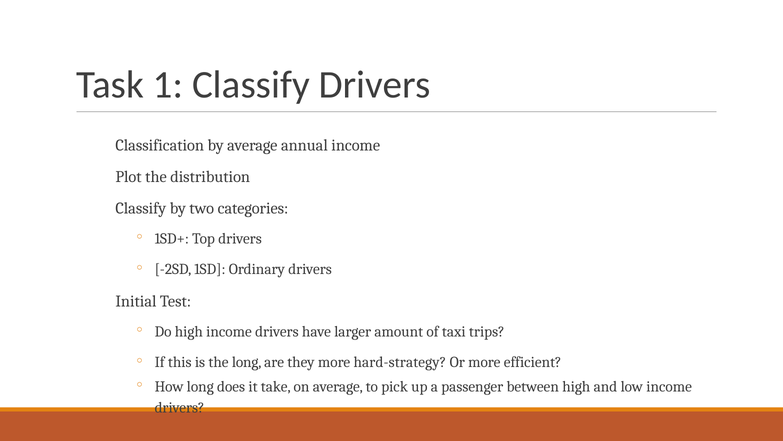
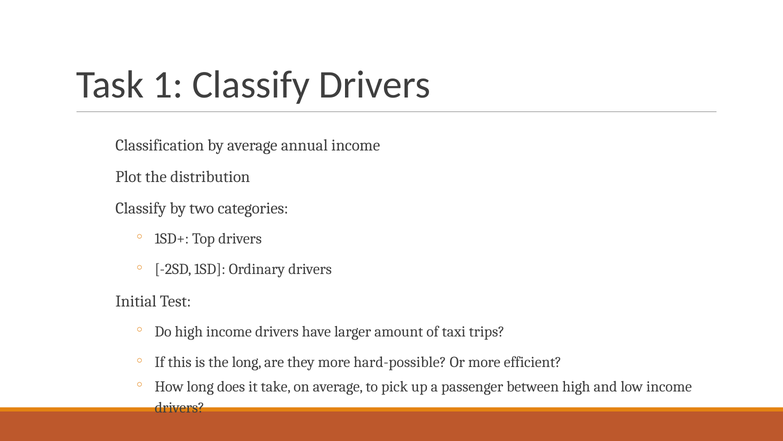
hard-strategy: hard-strategy -> hard-possible
